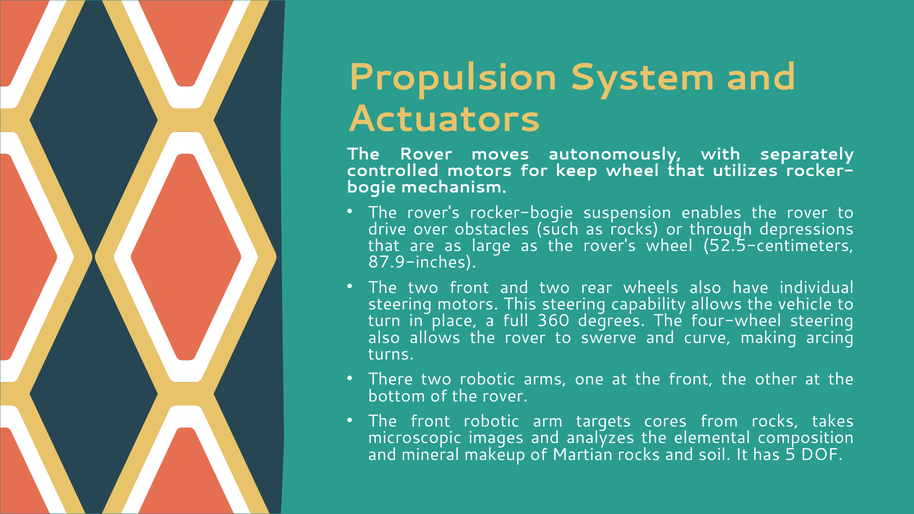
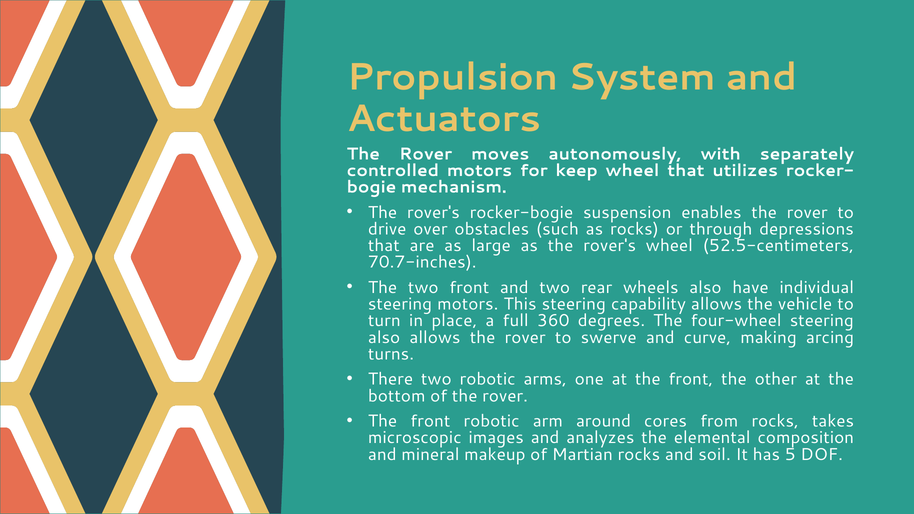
87.9-inches: 87.9-inches -> 70.7-inches
targets: targets -> around
